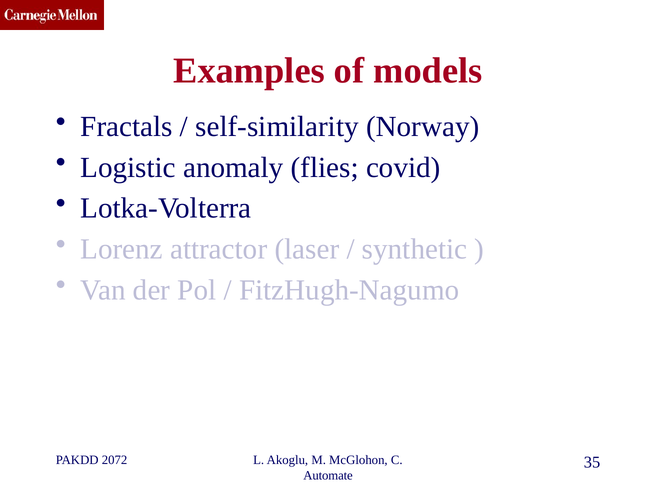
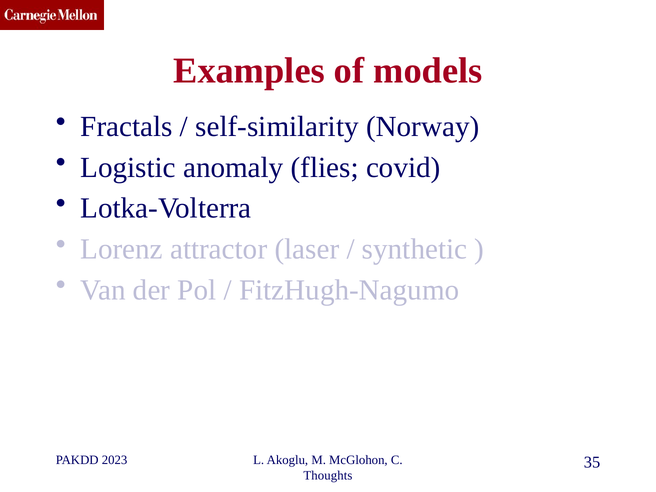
2072: 2072 -> 2023
Automate: Automate -> Thoughts
